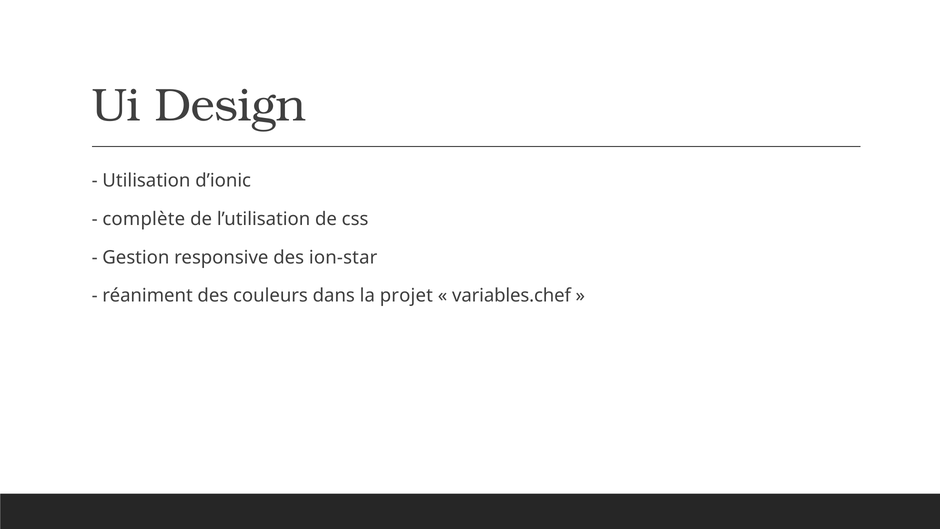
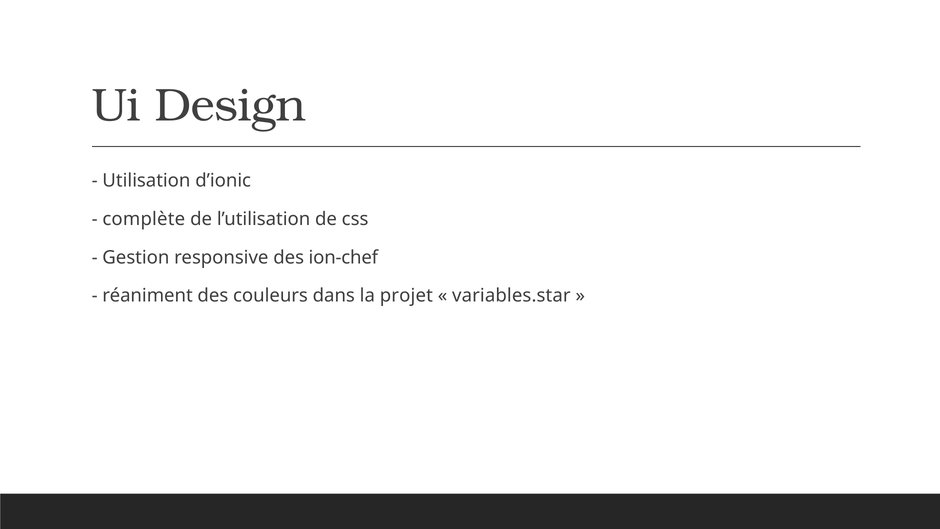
ion-star: ion-star -> ion-chef
variables.chef: variables.chef -> variables.star
